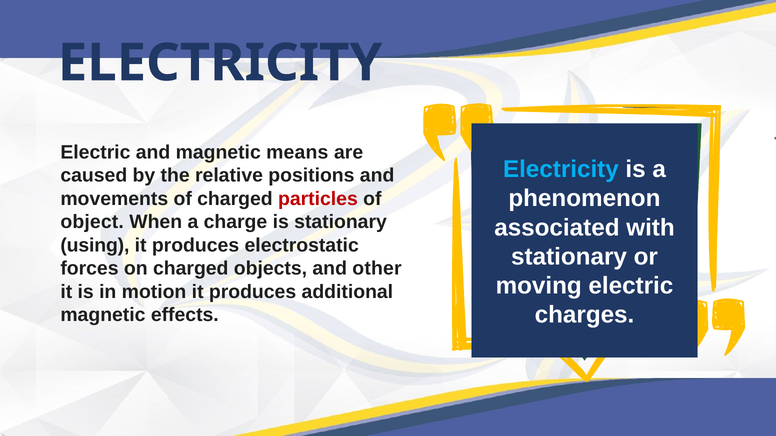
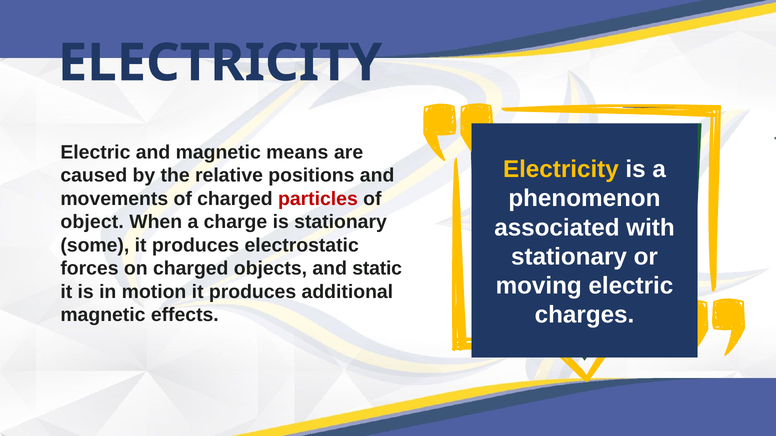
Electricity at (561, 170) colour: light blue -> yellow
using: using -> some
other: other -> static
